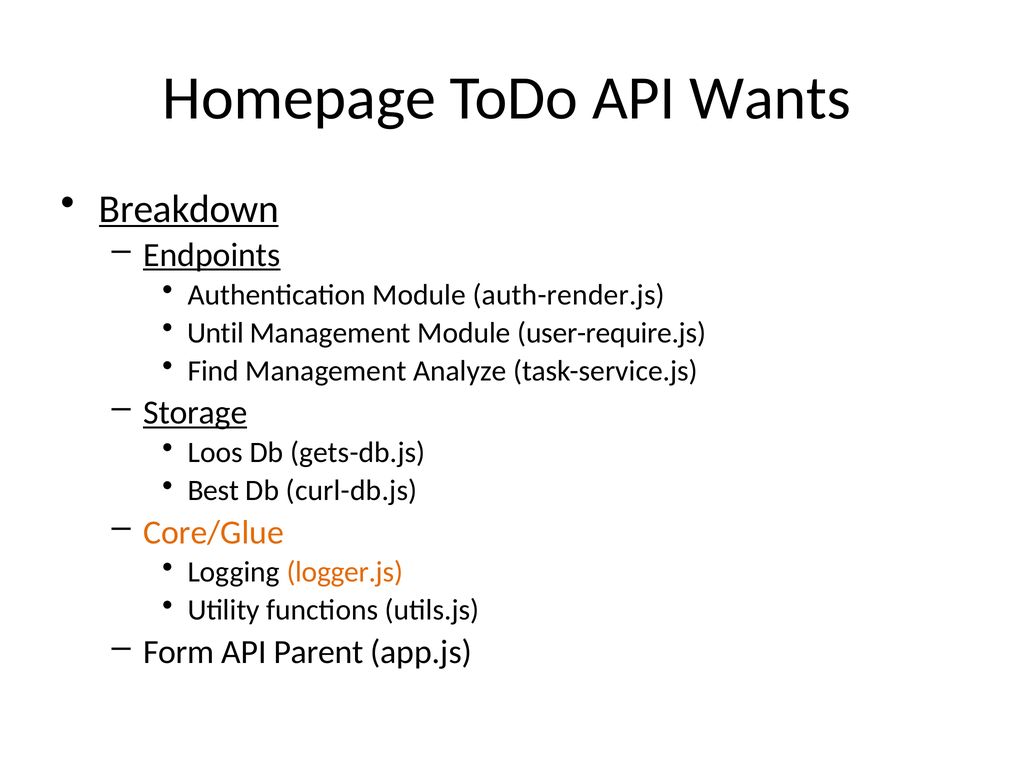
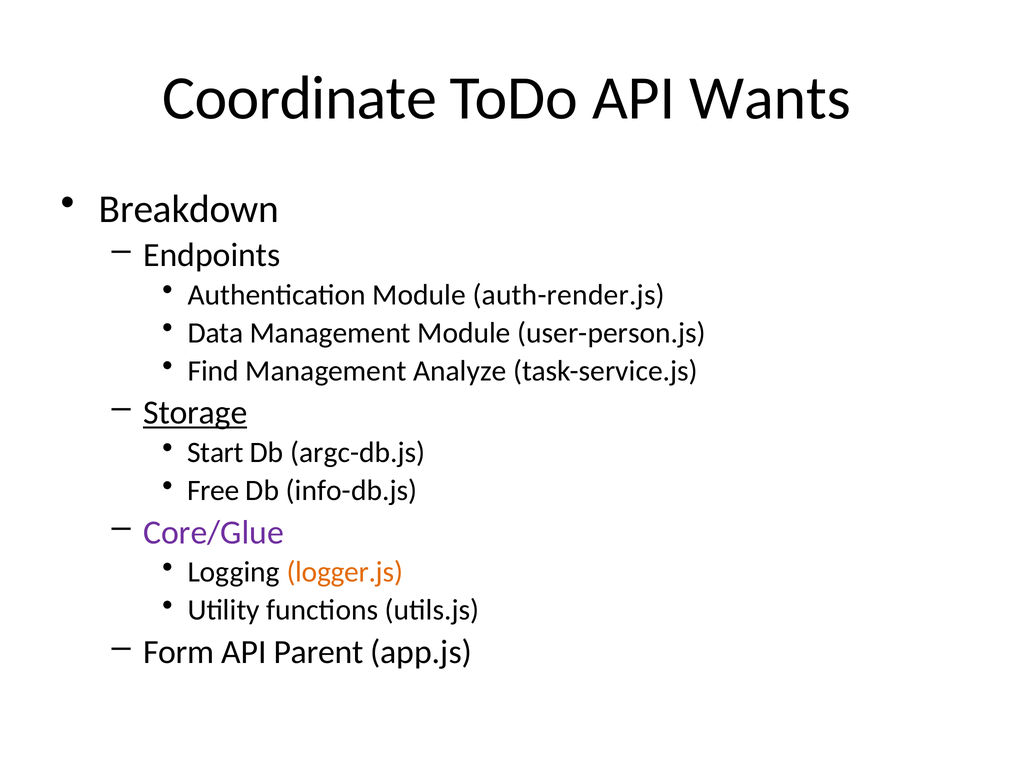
Homepage: Homepage -> Coordinate
Breakdown underline: present -> none
Endpoints underline: present -> none
Until: Until -> Data
user-require.js: user-require.js -> user-person.js
Loos: Loos -> Start
gets-db.js: gets-db.js -> argc-db.js
Best: Best -> Free
curl-db.js: curl-db.js -> info-db.js
Core/Glue colour: orange -> purple
